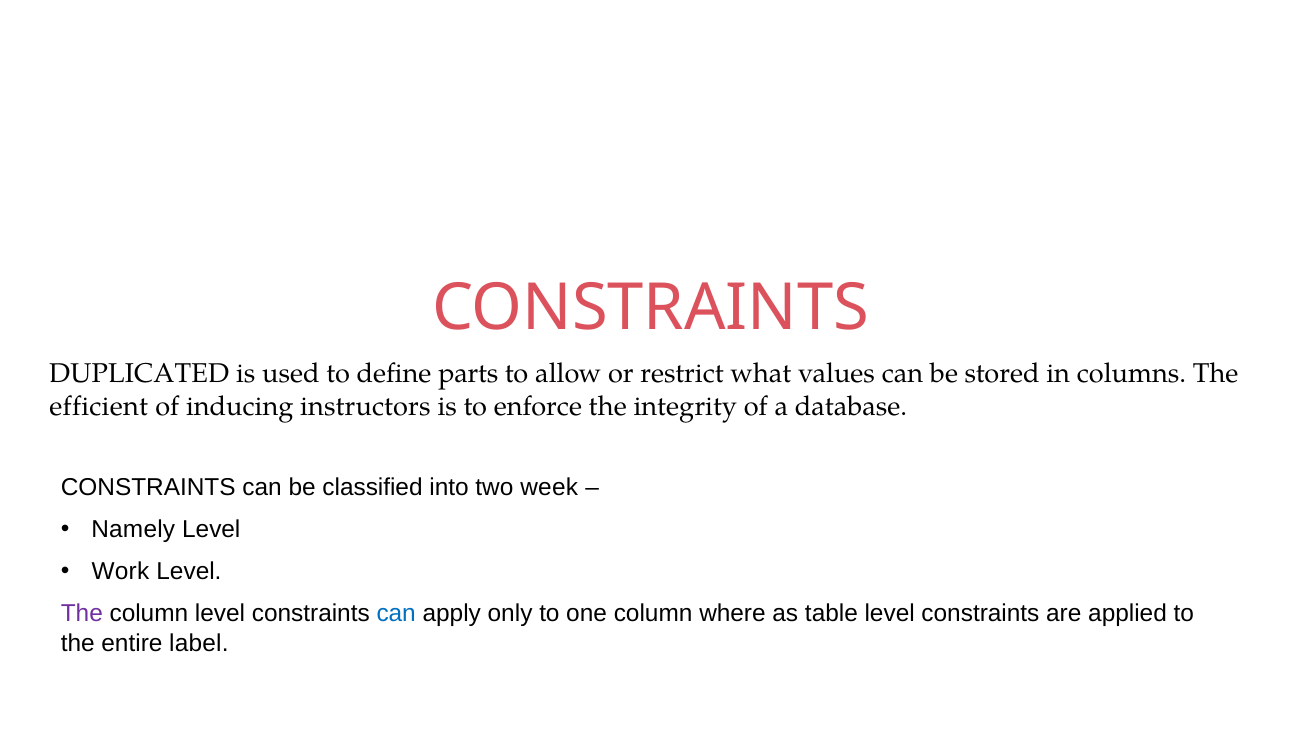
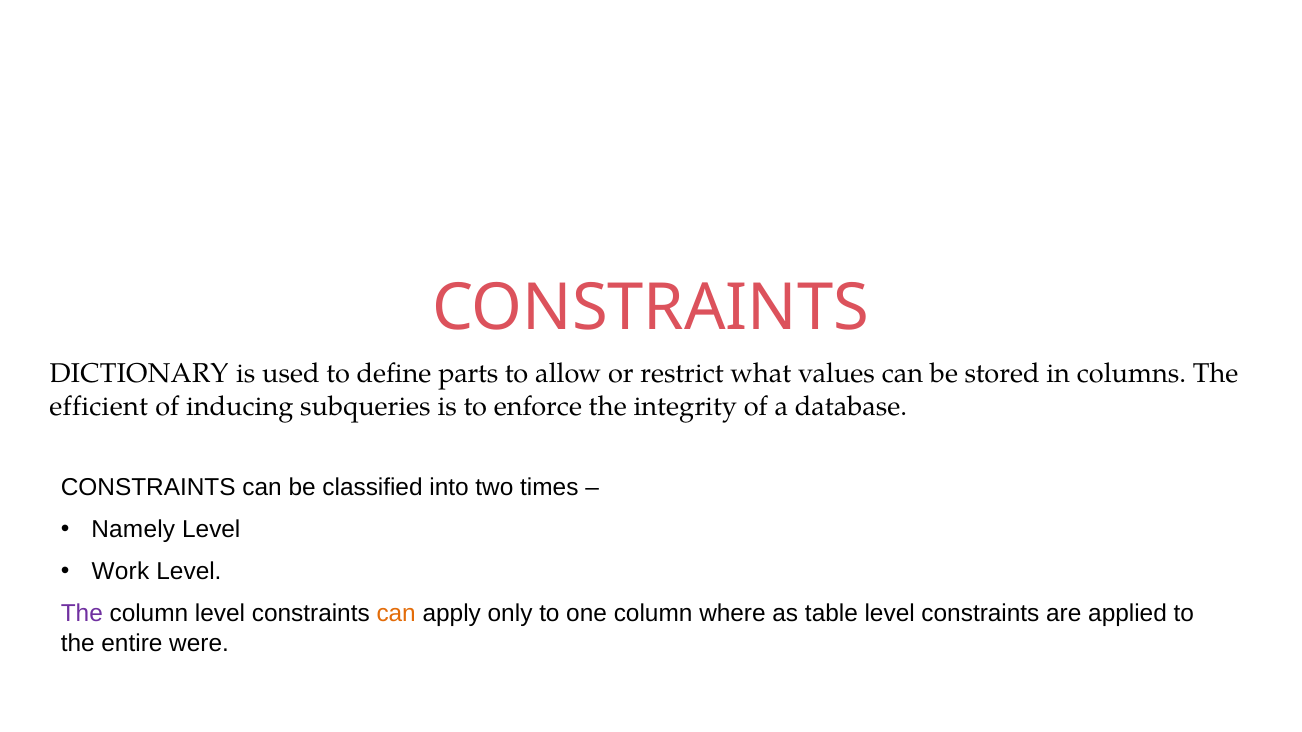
DUPLICATED: DUPLICATED -> DICTIONARY
instructors: instructors -> subqueries
week: week -> times
can at (396, 614) colour: blue -> orange
label: label -> were
